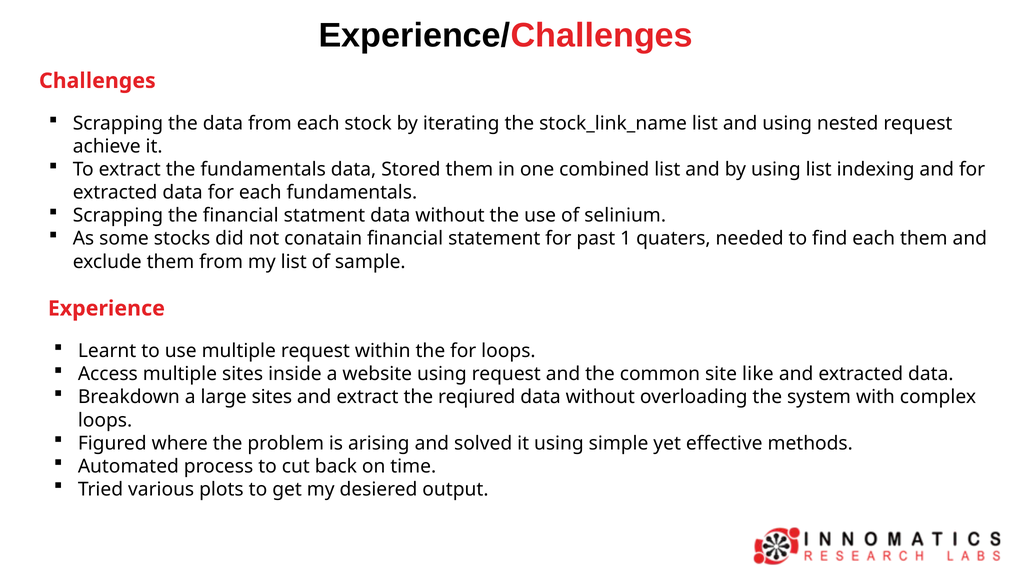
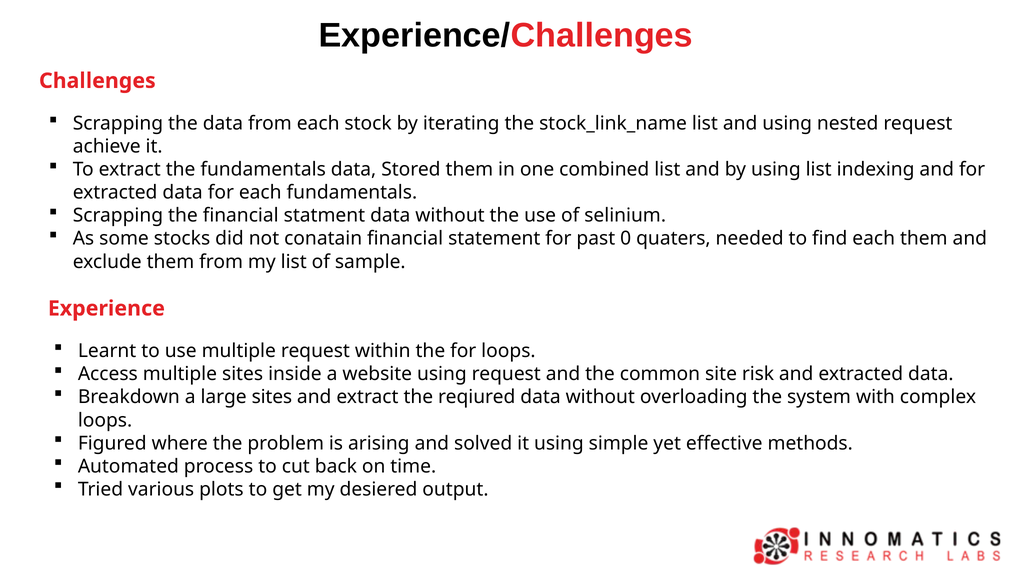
1: 1 -> 0
like: like -> risk
